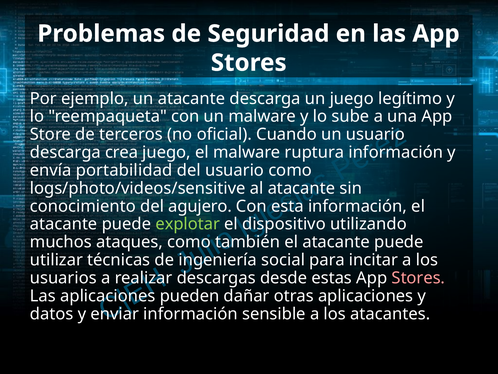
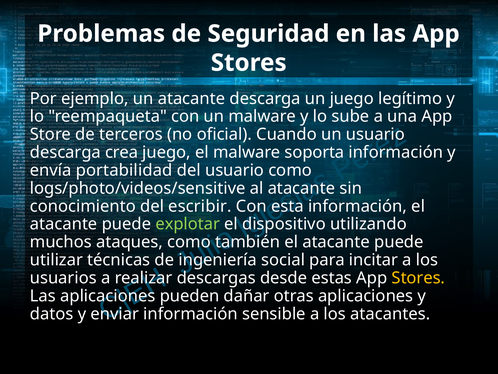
ruptura: ruptura -> soporta
agujero: agujero -> escribir
Stores at (418, 278) colour: pink -> yellow
